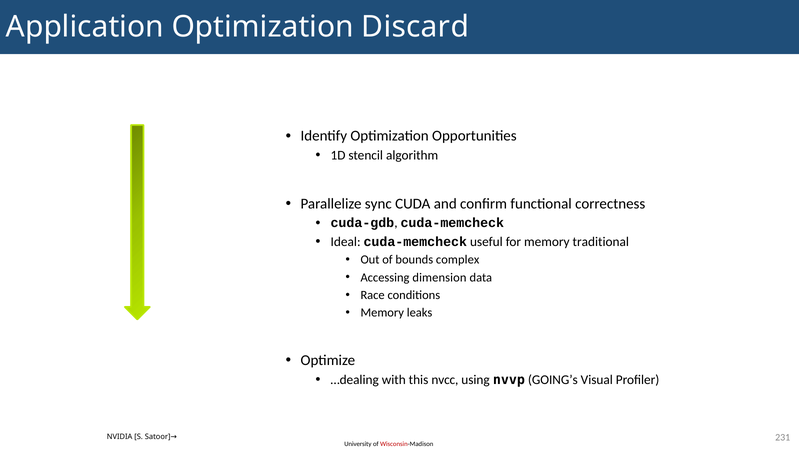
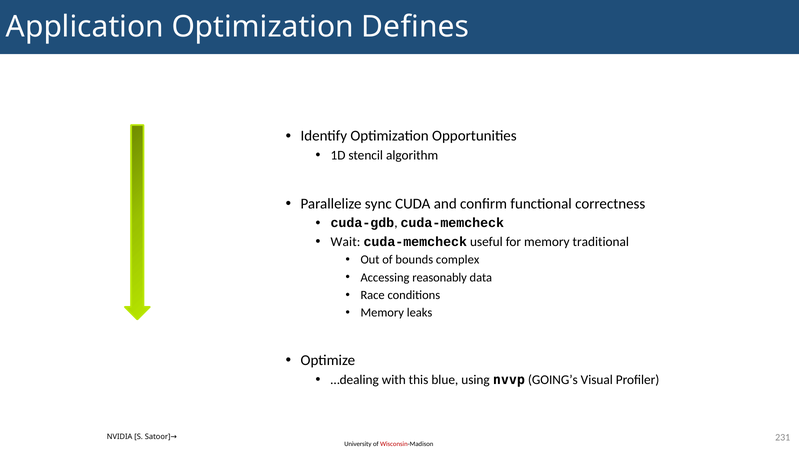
Discard: Discard -> Defines
Ideal: Ideal -> Wait
dimension: dimension -> reasonably
nvcc: nvcc -> blue
